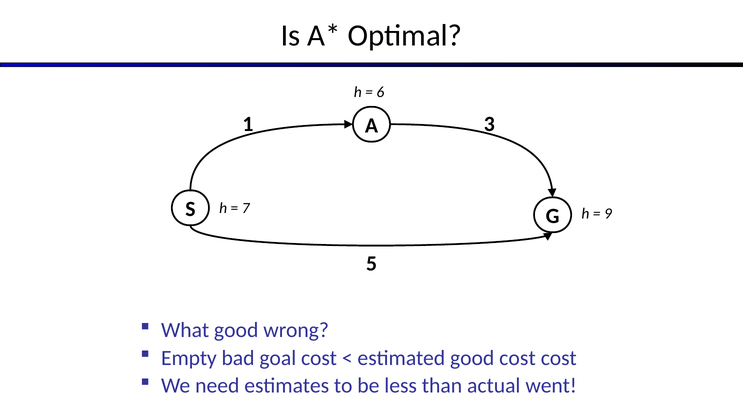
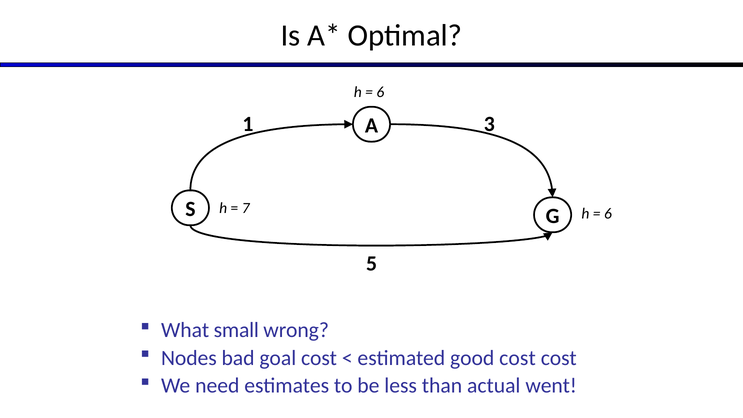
9 at (608, 214): 9 -> 6
What good: good -> small
Empty: Empty -> Nodes
